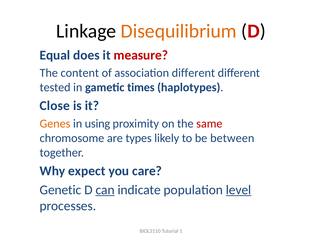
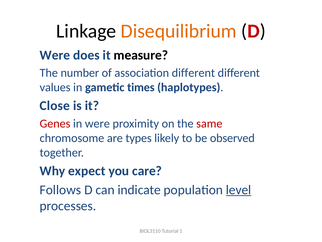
Equal at (55, 55): Equal -> Were
measure colour: red -> black
content: content -> number
tested: tested -> values
Genes colour: orange -> red
in using: using -> were
between: between -> observed
Genetic: Genetic -> Follows
can underline: present -> none
